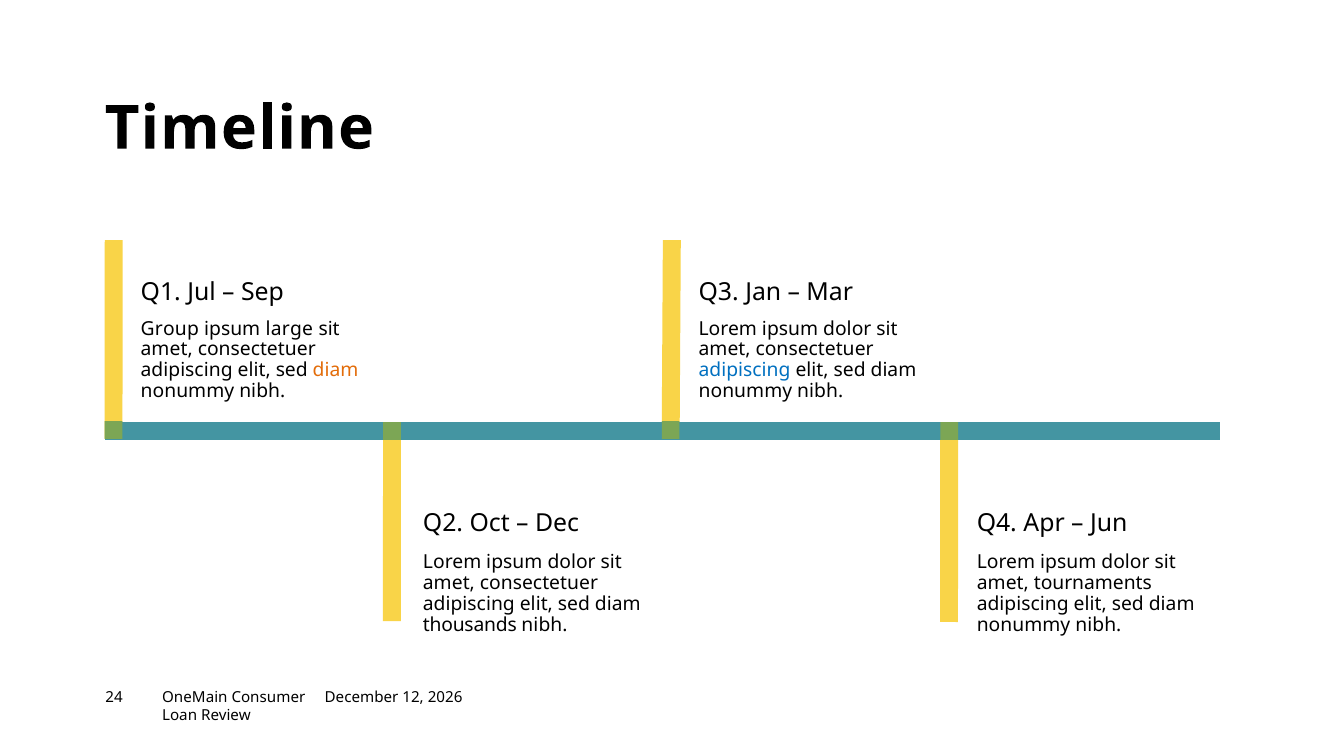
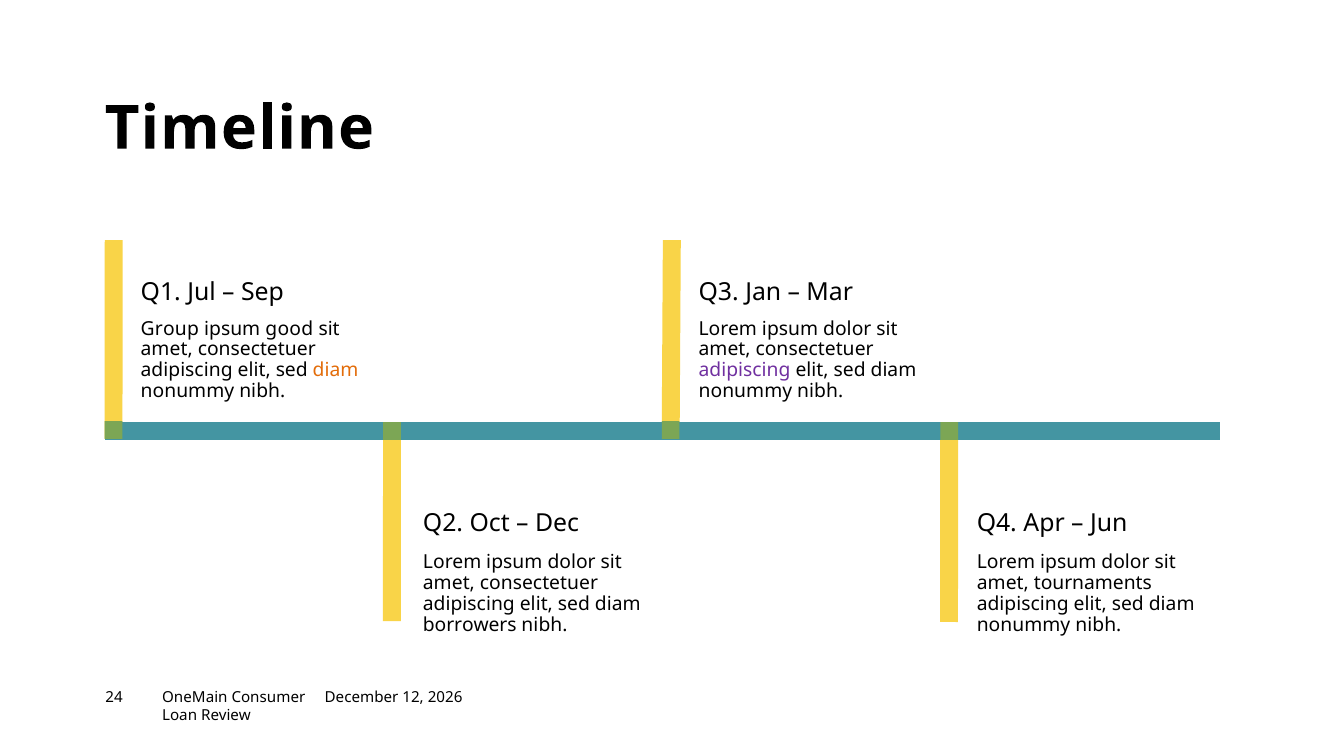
large: large -> good
adipiscing at (745, 370) colour: blue -> purple
thousands: thousands -> borrowers
